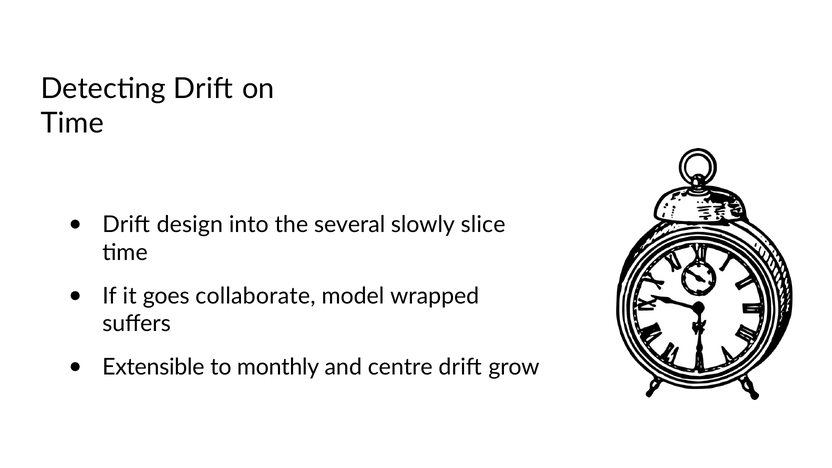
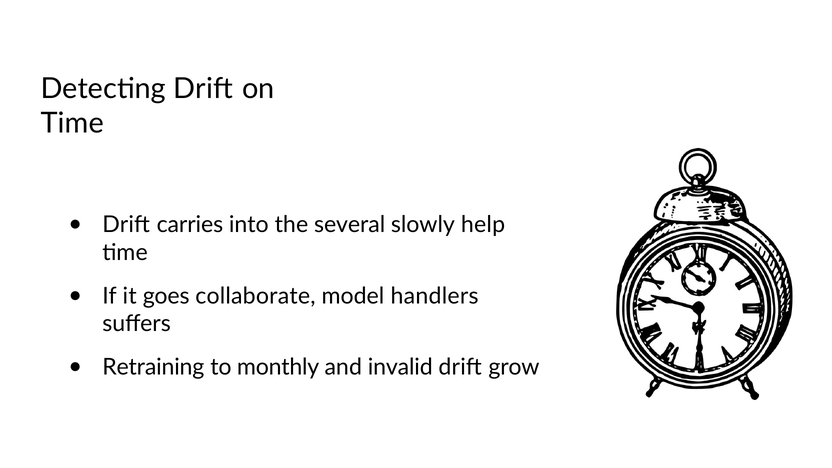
design: design -> carries
slice: slice -> help
wrapped: wrapped -> handlers
Extensible: Extensible -> Retraining
centre: centre -> invalid
